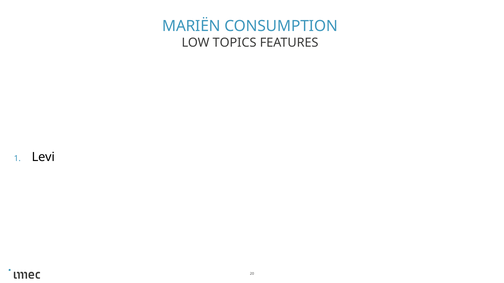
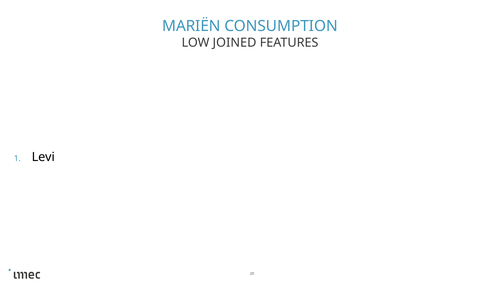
TOPICS: TOPICS -> JOINED
